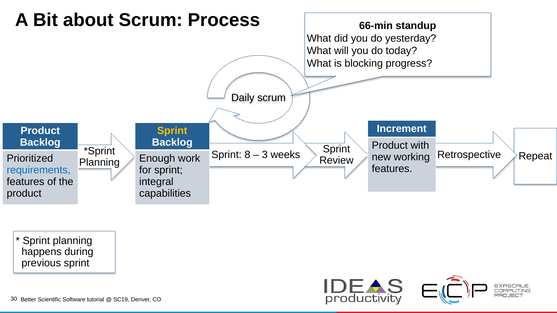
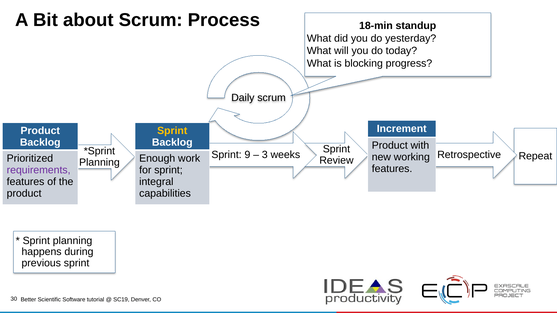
66-min: 66-min -> 18-min
8: 8 -> 9
requirements colour: blue -> purple
